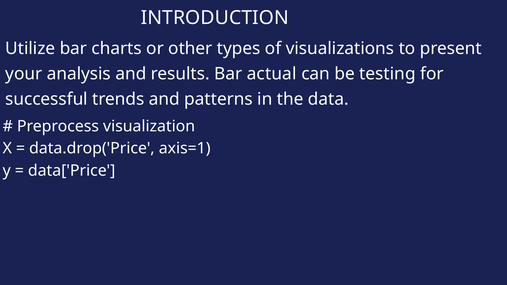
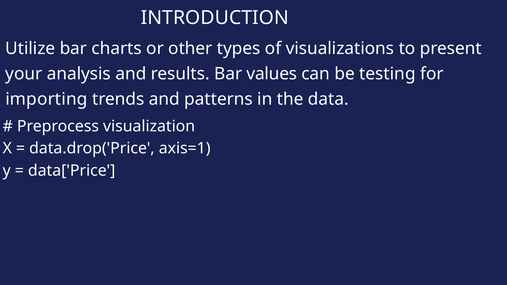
actual: actual -> values
successful: successful -> importing
